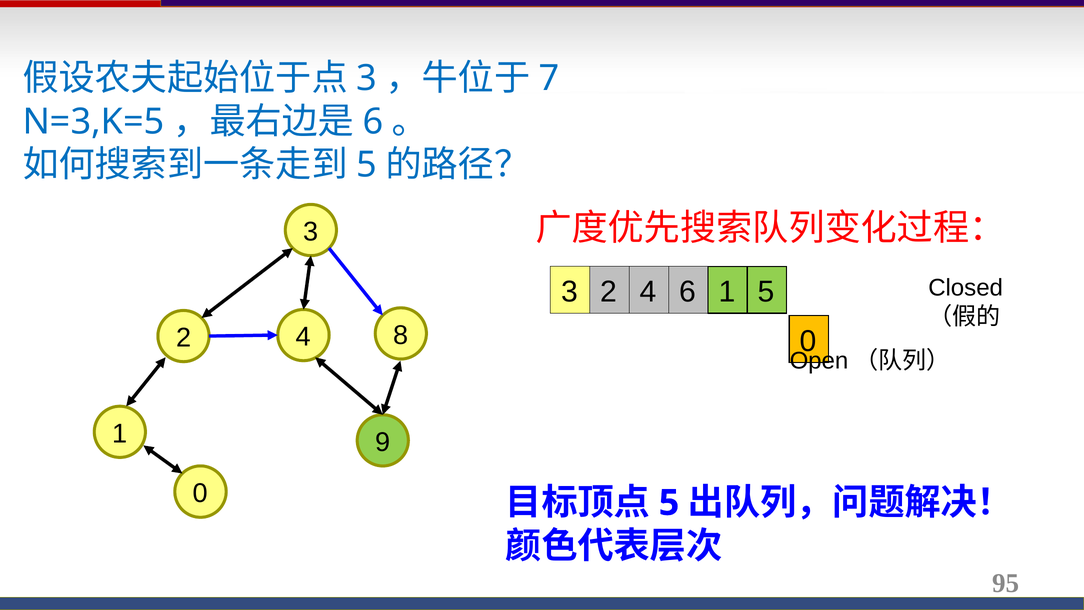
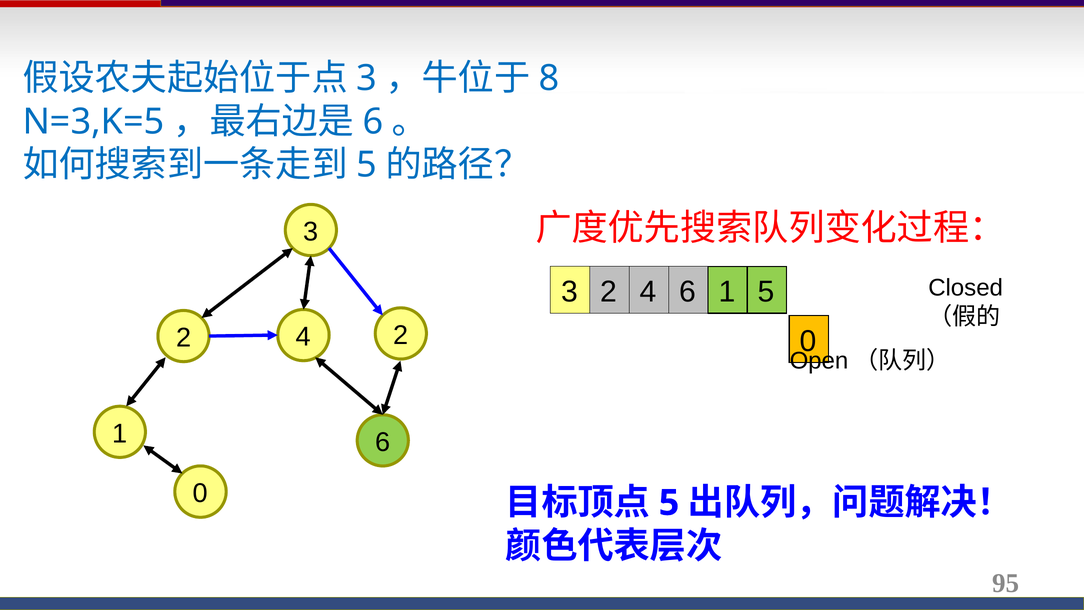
7: 7 -> 8
2 4 8: 8 -> 2
1 9: 9 -> 6
